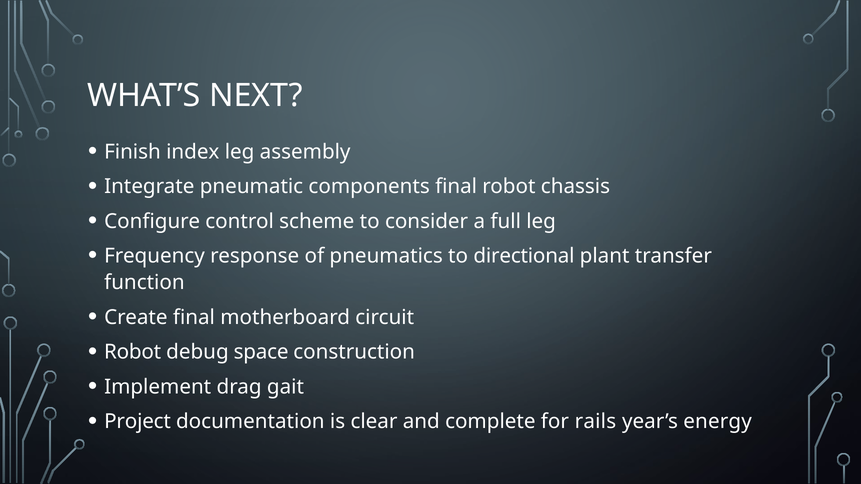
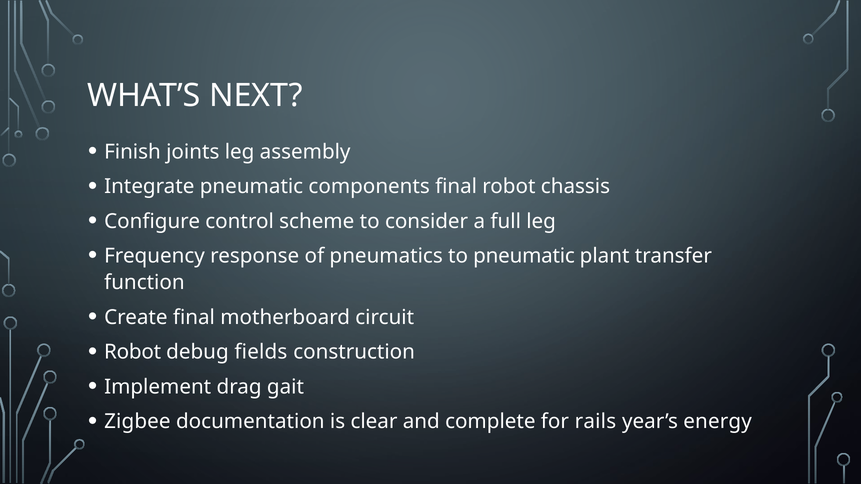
index: index -> joints
to directional: directional -> pneumatic
space: space -> fields
Project: Project -> Zigbee
